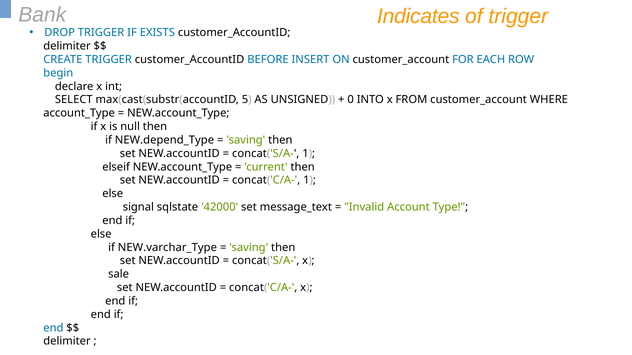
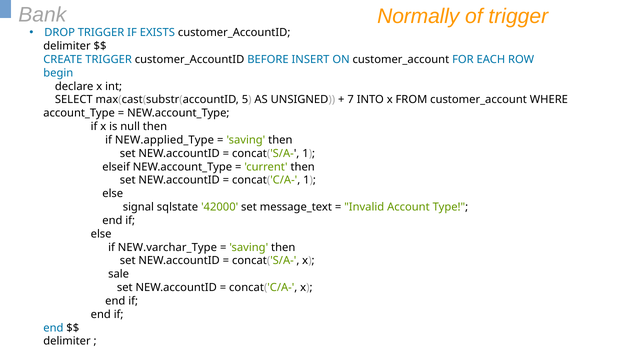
Indicates: Indicates -> Normally
0: 0 -> 7
NEW.depend_Type: NEW.depend_Type -> NEW.applied_Type
